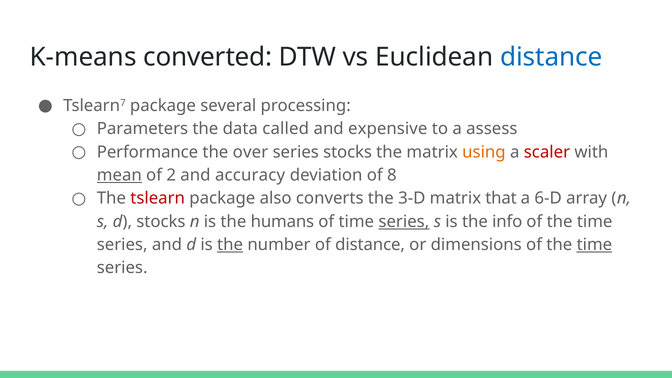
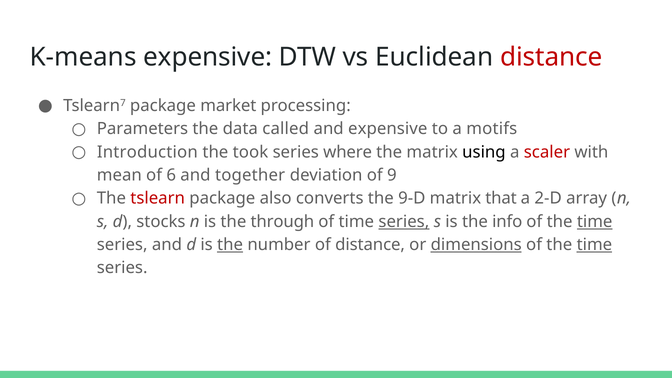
K-means converted: converted -> expensive
distance at (551, 57) colour: blue -> red
several: several -> market
assess: assess -> motifs
Performance: Performance -> Introduction
over: over -> took
series stocks: stocks -> where
using colour: orange -> black
mean underline: present -> none
2: 2 -> 6
accuracy: accuracy -> together
8: 8 -> 9
3-D: 3-D -> 9-D
6-D: 6-D -> 2-D
humans: humans -> through
time at (595, 222) underline: none -> present
dimensions underline: none -> present
